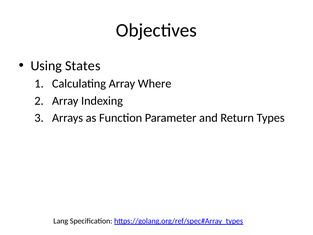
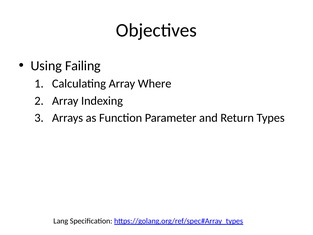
States: States -> Failing
